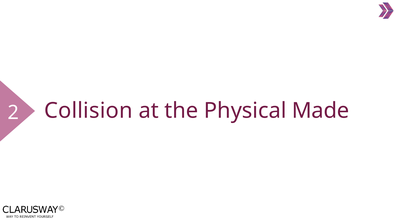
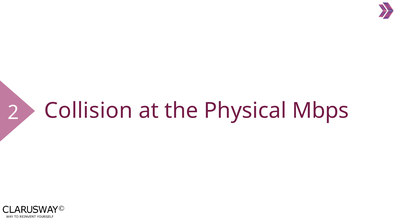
Made: Made -> Mbps
